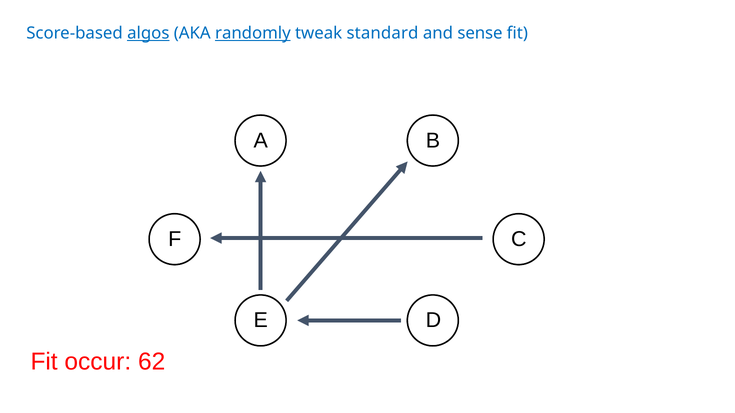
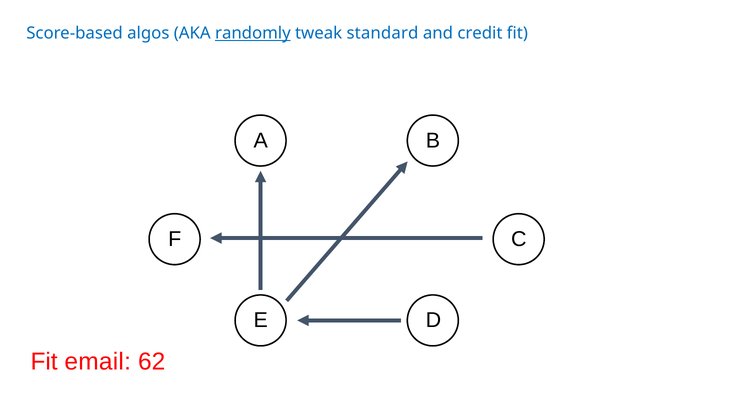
algos underline: present -> none
sense: sense -> credit
occur: occur -> email
